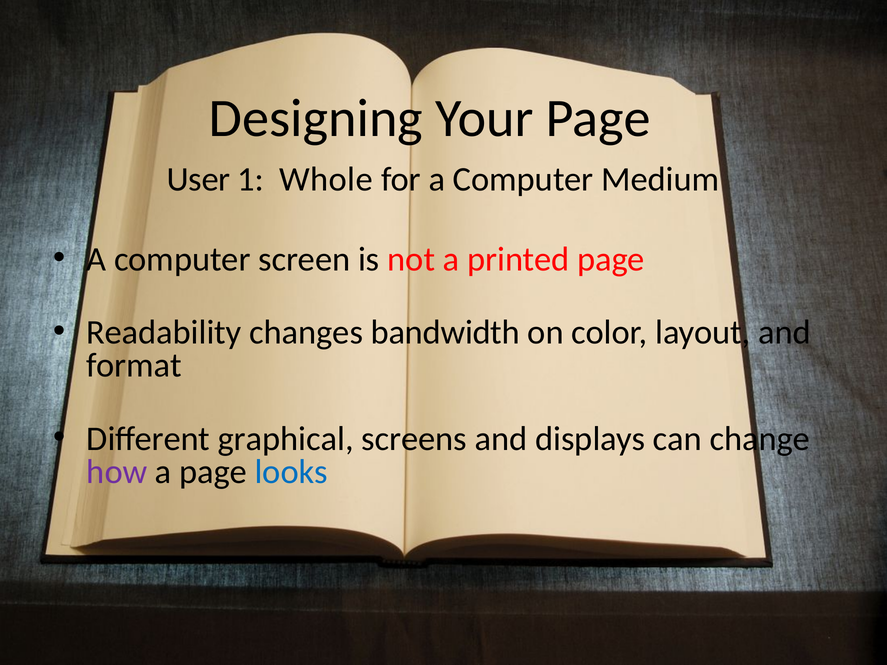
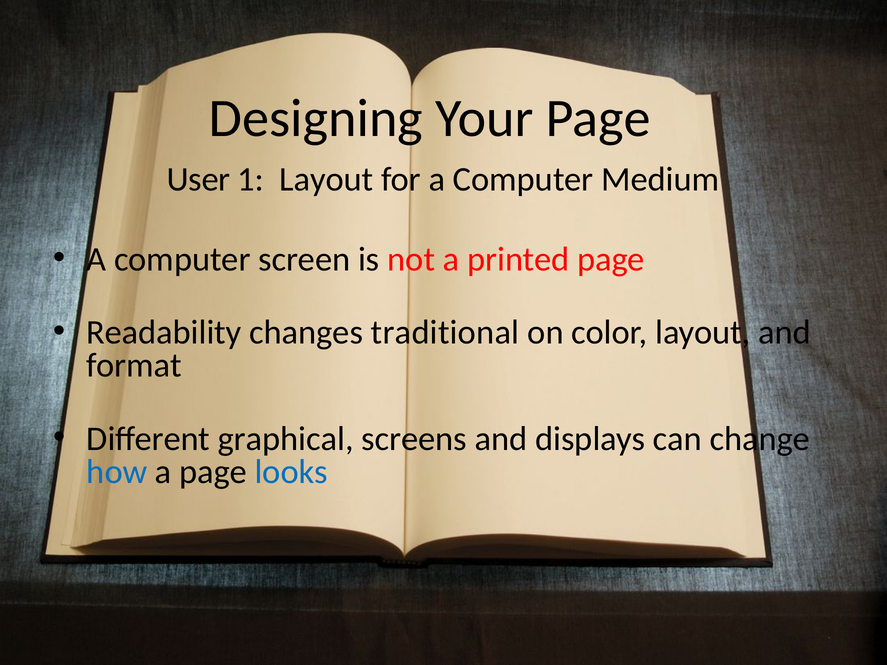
1 Whole: Whole -> Layout
bandwidth: bandwidth -> traditional
how colour: purple -> blue
